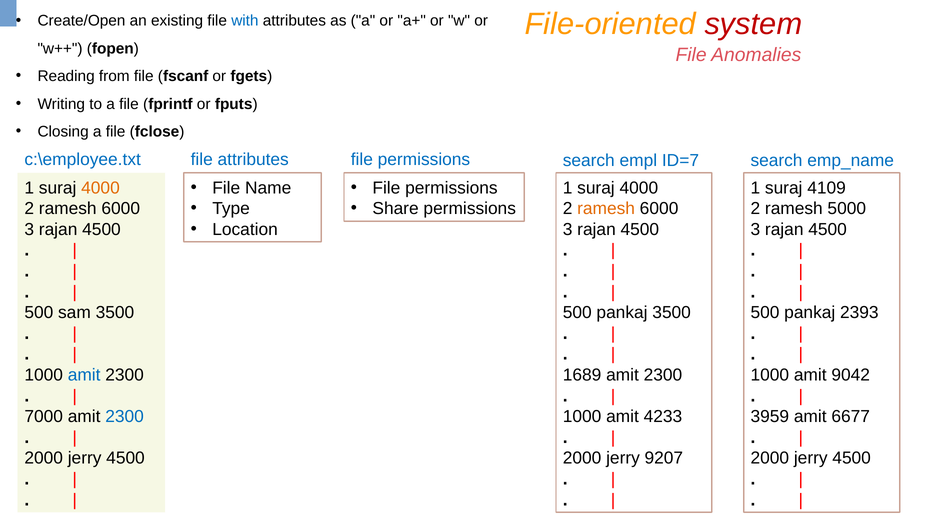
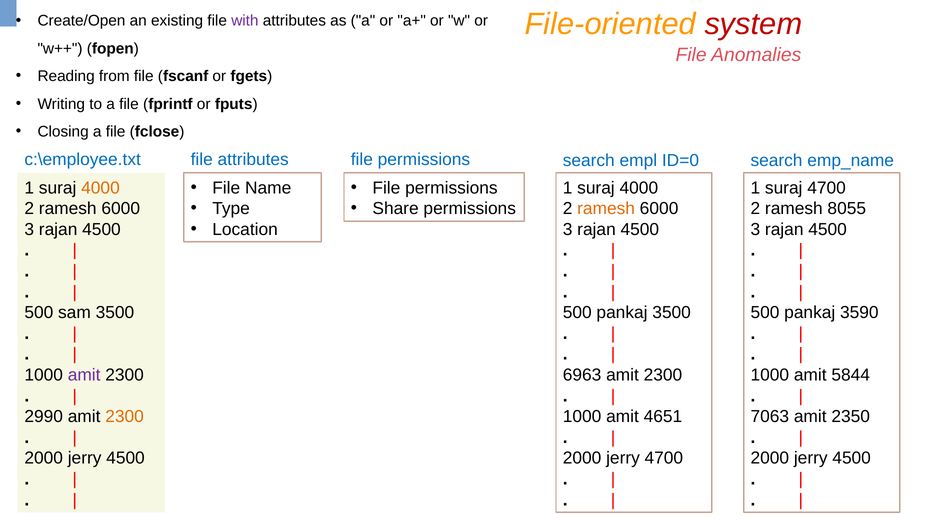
with colour: blue -> purple
ID=7: ID=7 -> ID=0
suraj 4109: 4109 -> 4700
5000: 5000 -> 8055
2393: 2393 -> 3590
amit at (84, 375) colour: blue -> purple
1689: 1689 -> 6963
9042: 9042 -> 5844
7000: 7000 -> 2990
2300 at (125, 417) colour: blue -> orange
4233: 4233 -> 4651
3959: 3959 -> 7063
6677: 6677 -> 2350
jerry 9207: 9207 -> 4700
